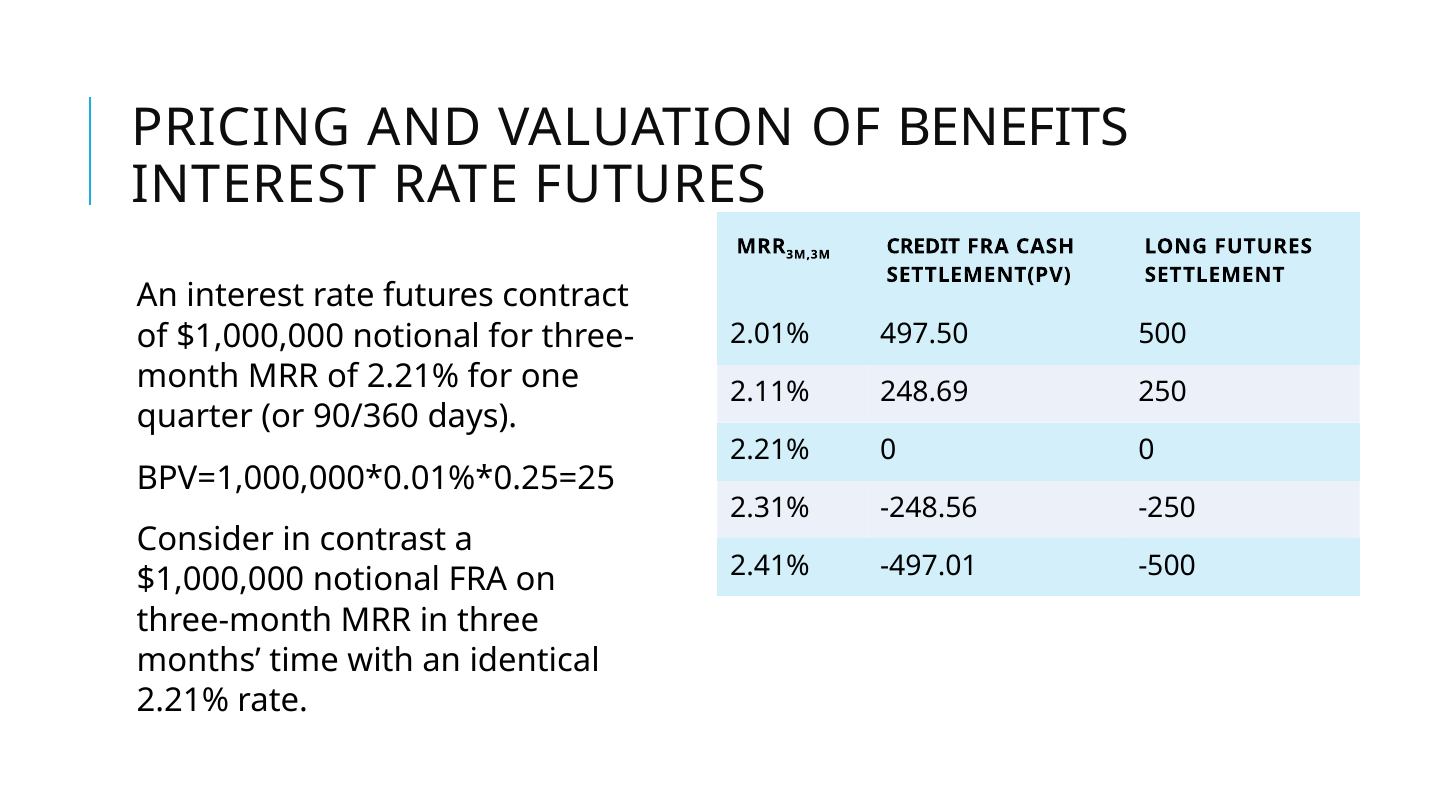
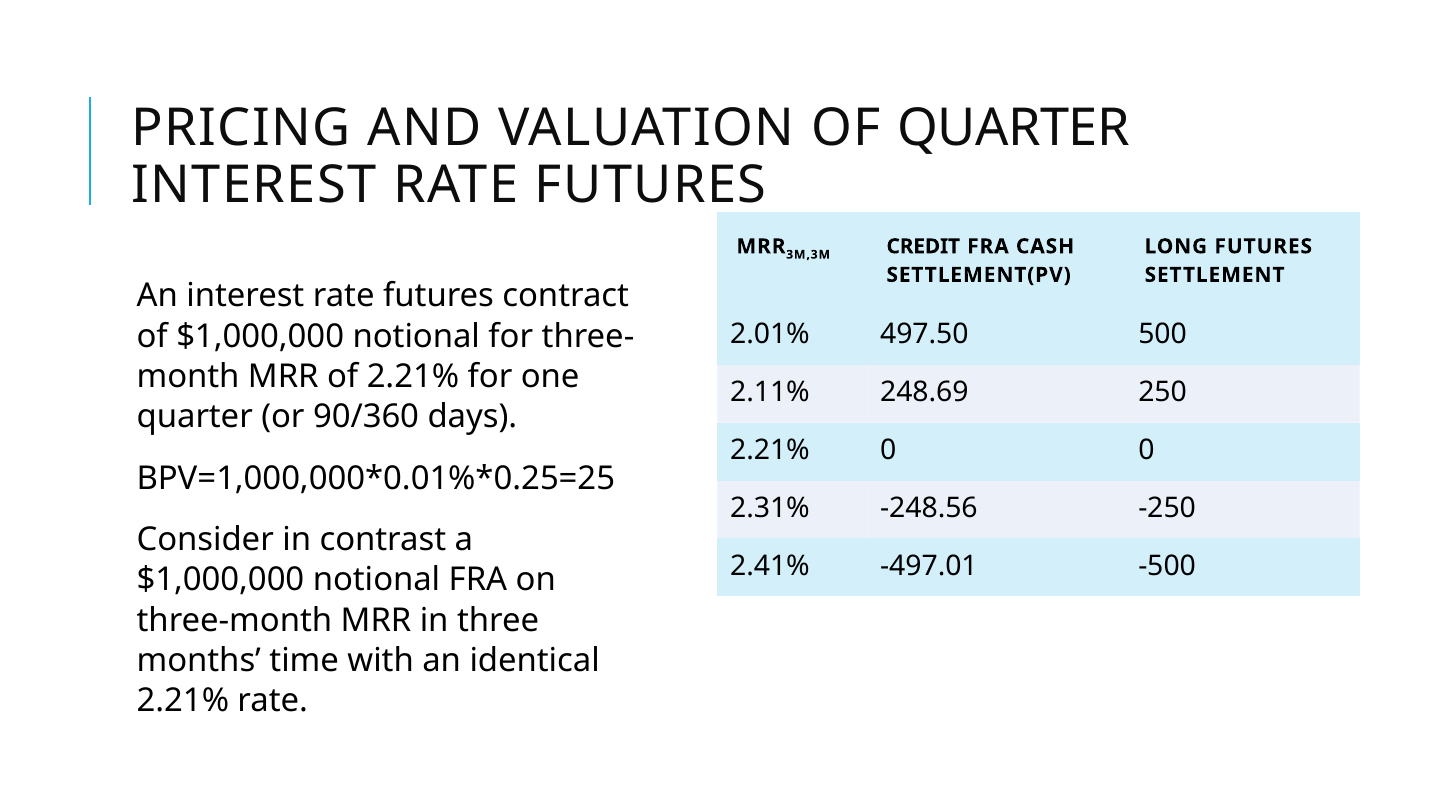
OF BENEFITS: BENEFITS -> QUARTER
